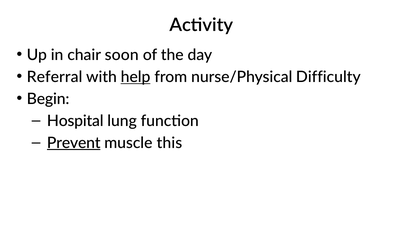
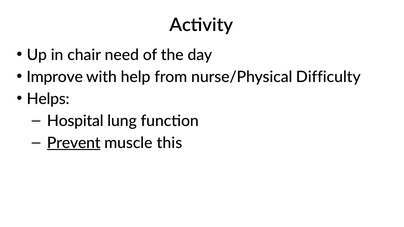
soon: soon -> need
Referral: Referral -> Improve
help underline: present -> none
Begin: Begin -> Helps
